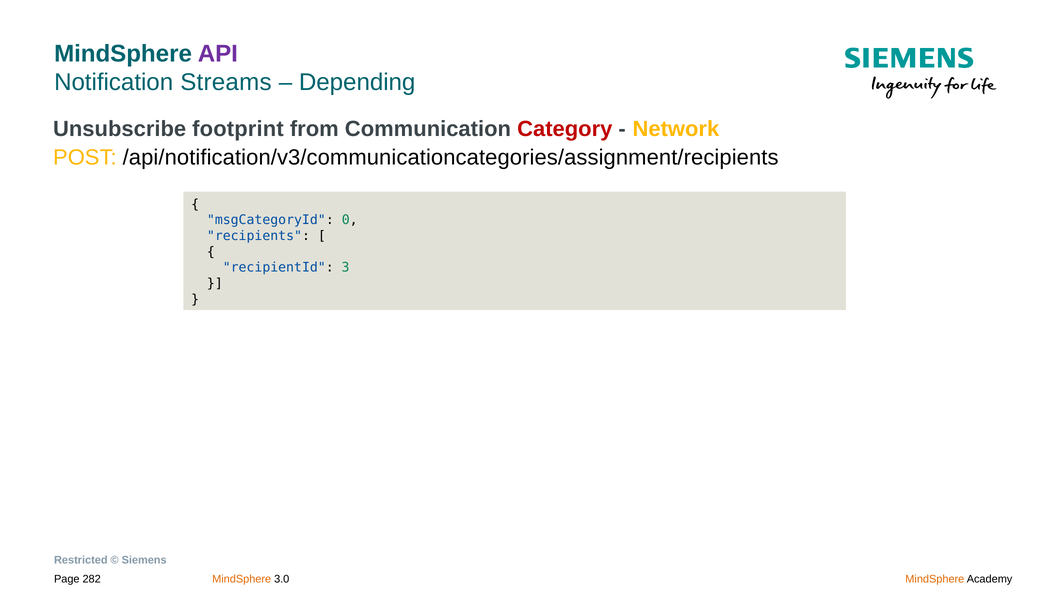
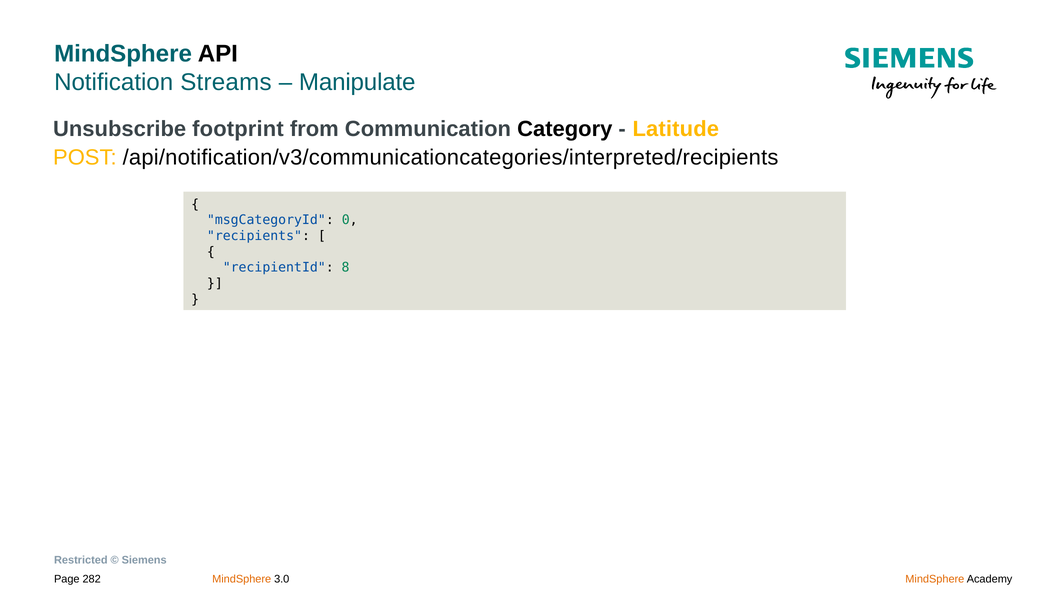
API colour: purple -> black
Depending: Depending -> Manipulate
Category colour: red -> black
Network: Network -> Latitude
/api/notification/v3/communicationcategories/assignment/recipients: /api/notification/v3/communicationcategories/assignment/recipients -> /api/notification/v3/communicationcategories/interpreted/recipients
3: 3 -> 8
